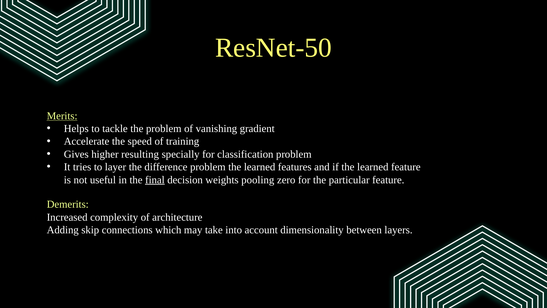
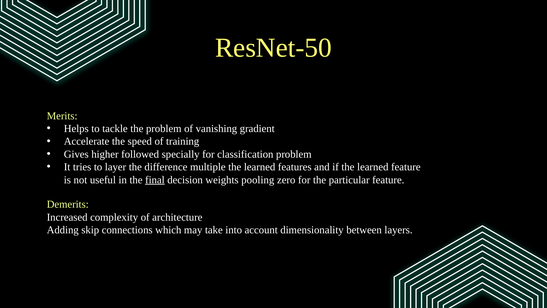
Merits underline: present -> none
resulting: resulting -> followed
difference problem: problem -> multiple
